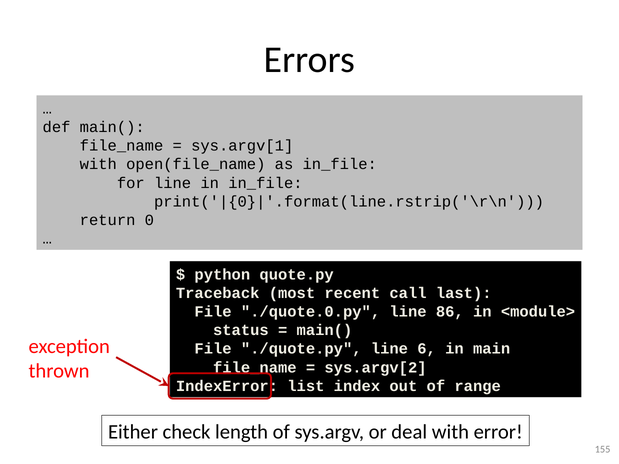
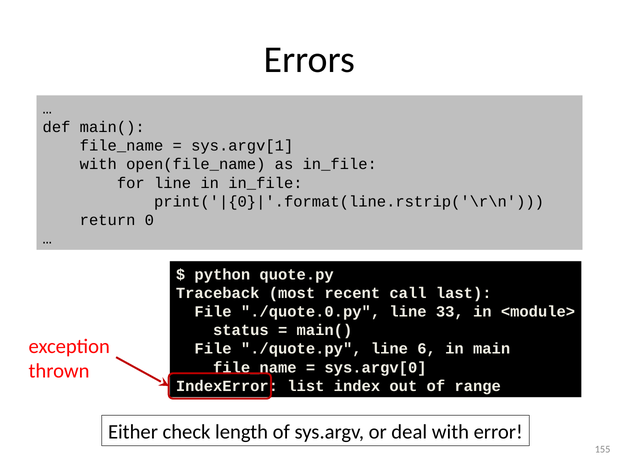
86: 86 -> 33
sys.argv[2: sys.argv[2 -> sys.argv[0
